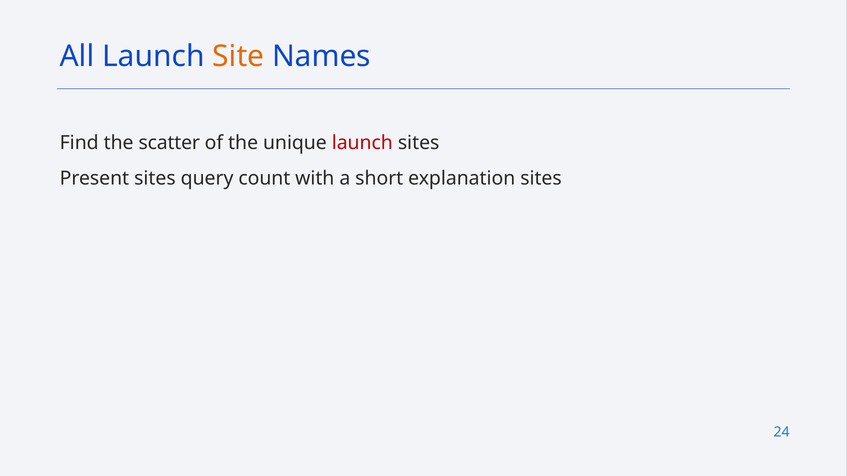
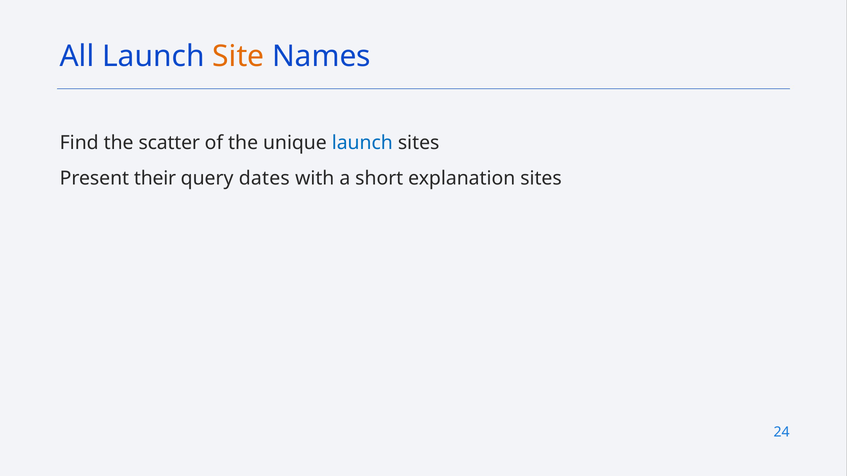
launch at (362, 143) colour: red -> blue
Present sites: sites -> their
count: count -> dates
